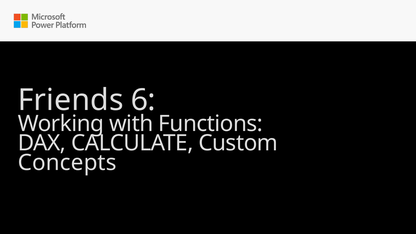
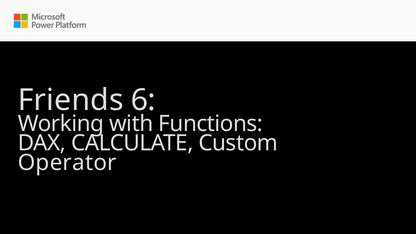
Concepts: Concepts -> Operator
